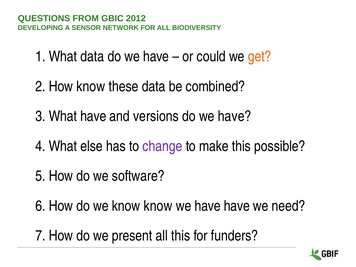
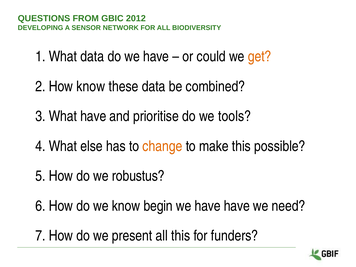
versions: versions -> prioritise
have at (235, 116): have -> tools
change colour: purple -> orange
software: software -> robustus
know know: know -> begin
